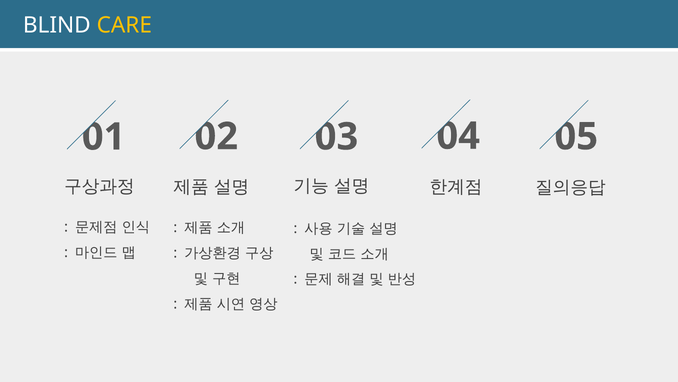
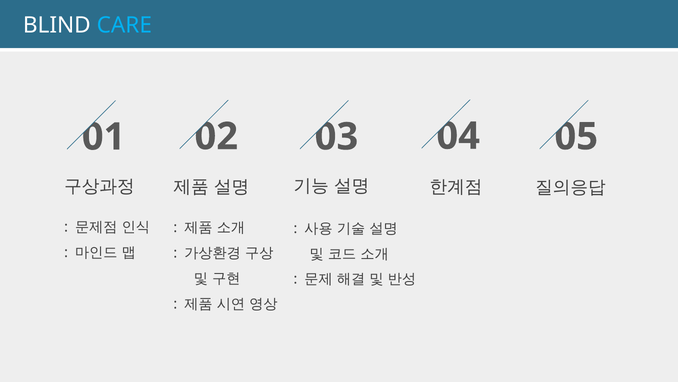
CARE colour: yellow -> light blue
